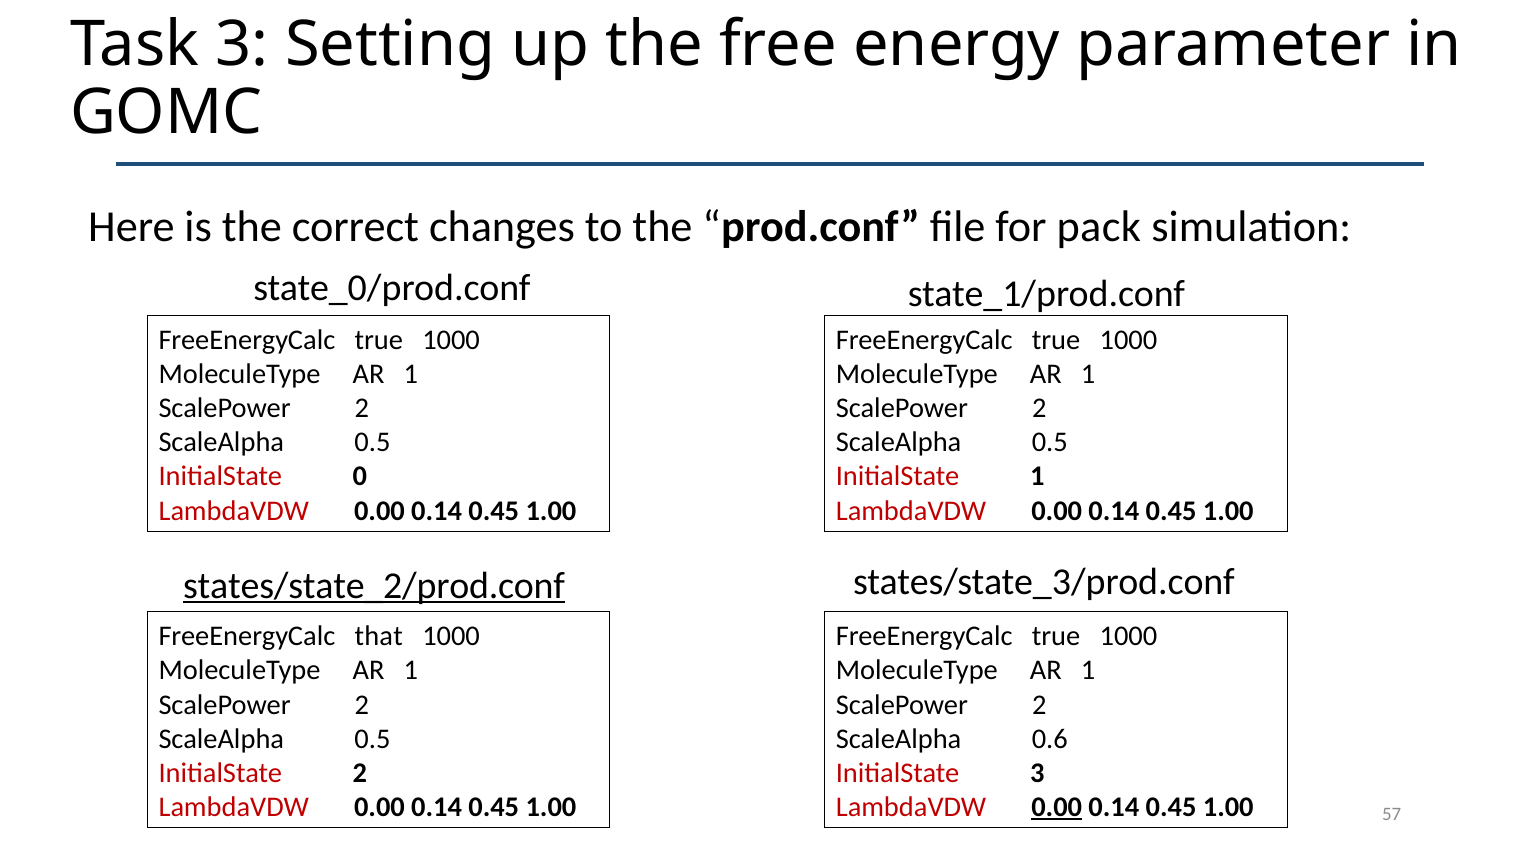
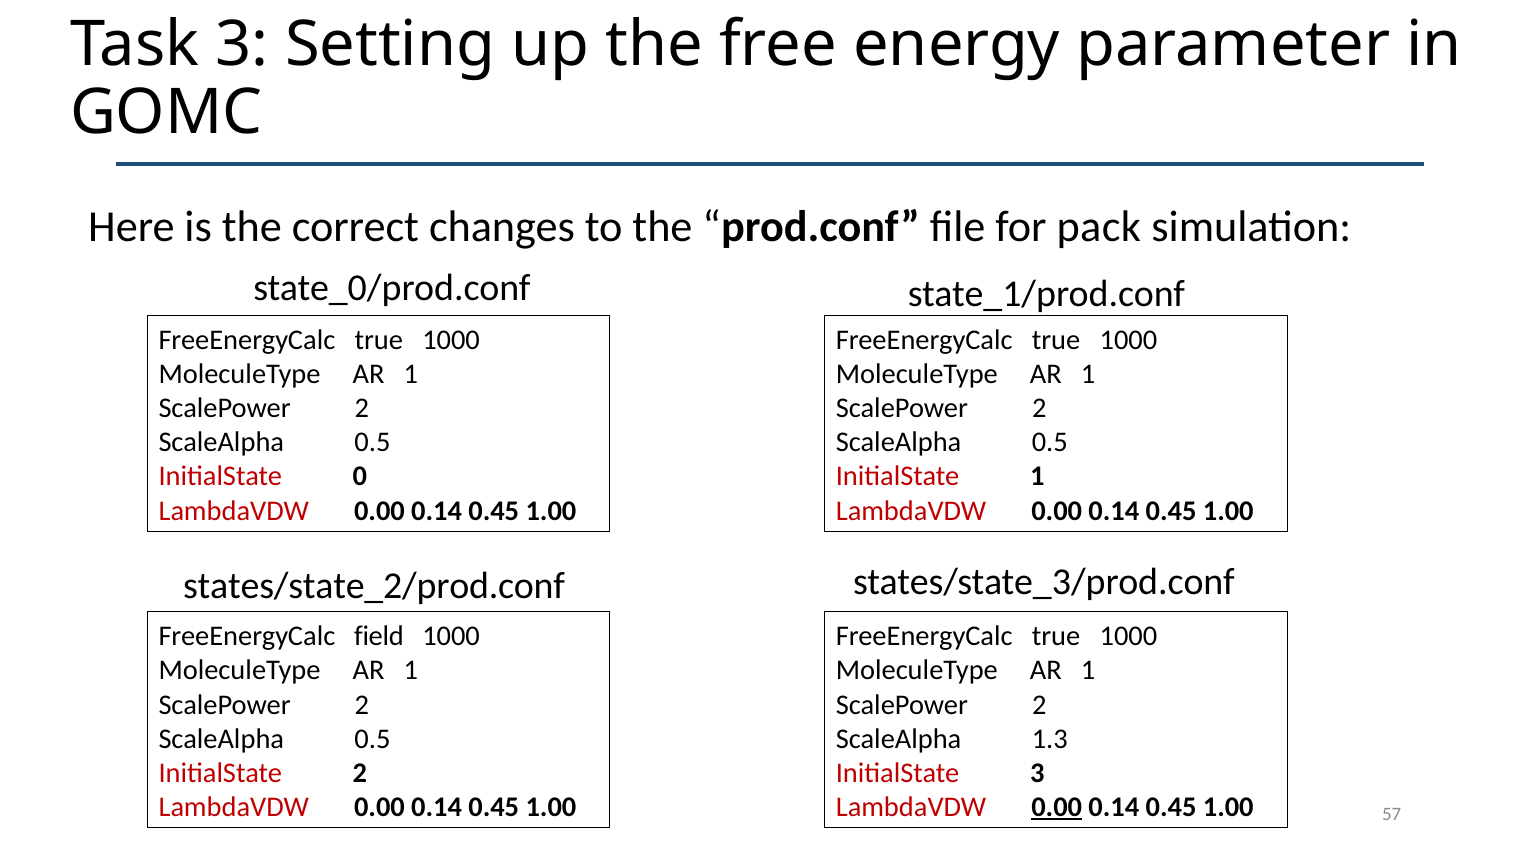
states/state_2/prod.conf underline: present -> none
that: that -> field
0.6: 0.6 -> 1.3
